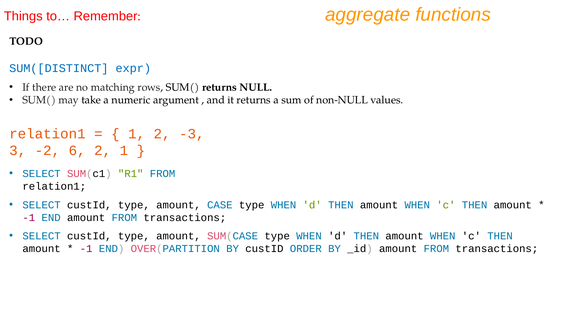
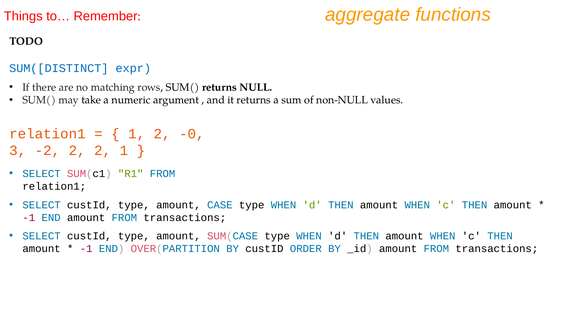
-3: -3 -> -0
-2 6: 6 -> 2
